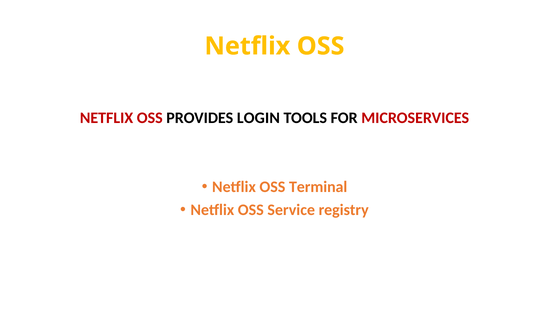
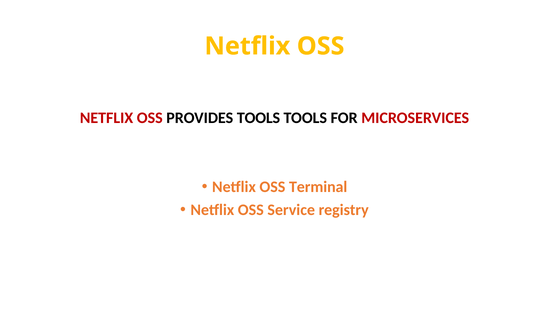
PROVIDES LOGIN: LOGIN -> TOOLS
